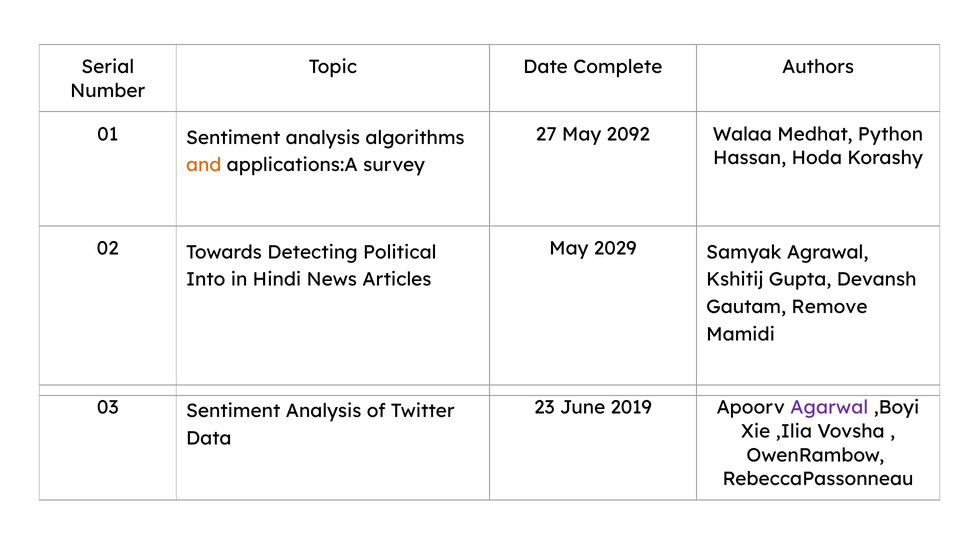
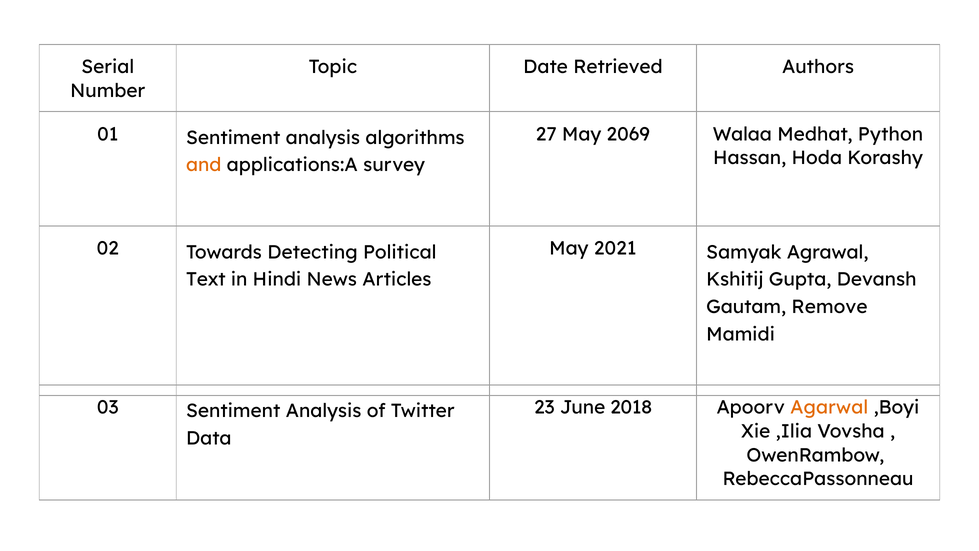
Complete: Complete -> Retrieved
2092: 2092 -> 2069
2029: 2029 -> 2021
Into: Into -> Text
2019: 2019 -> 2018
Agarwal colour: purple -> orange
